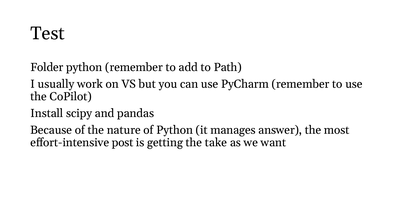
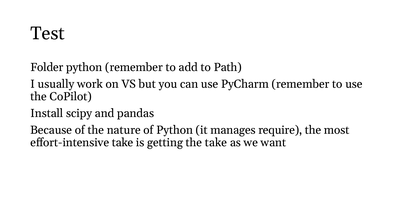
answer: answer -> require
effort-intensive post: post -> take
